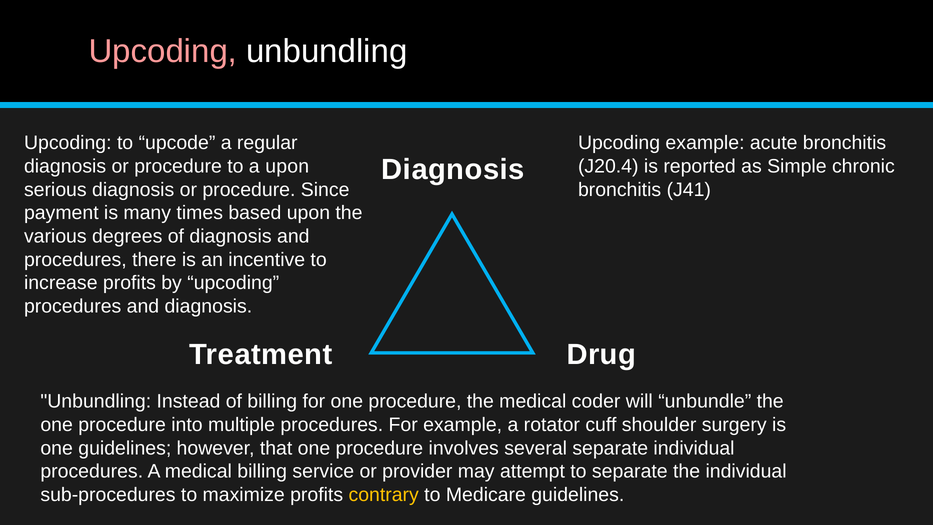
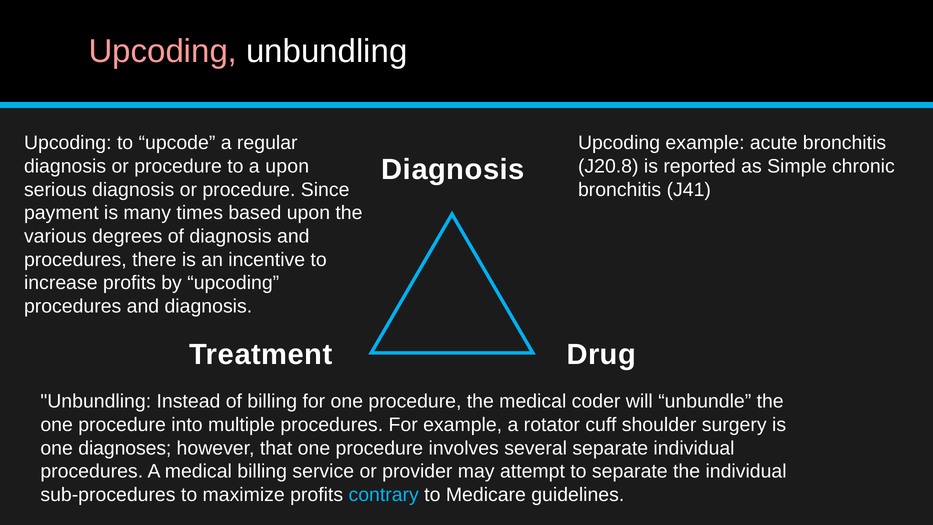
J20.4: J20.4 -> J20.8
one guidelines: guidelines -> diagnoses
contrary colour: yellow -> light blue
